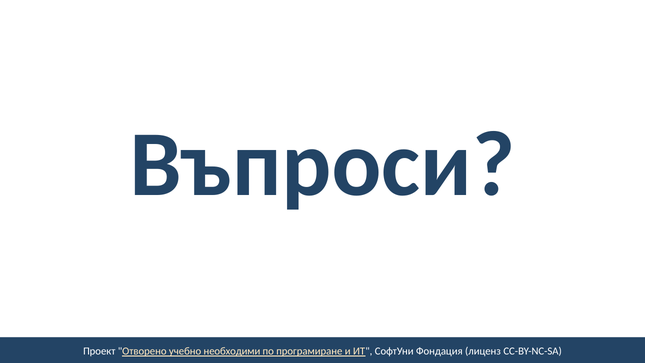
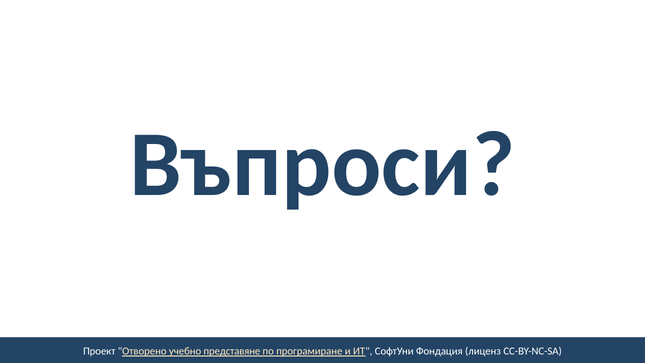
необходими: необходими -> представяне
